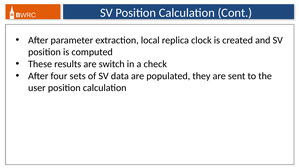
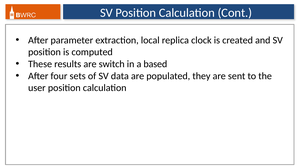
check: check -> based
